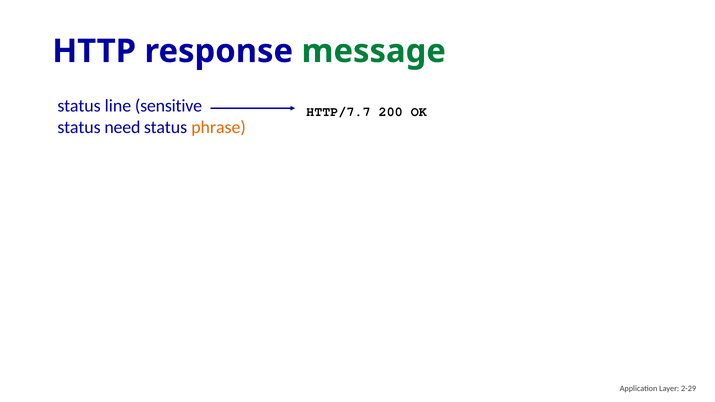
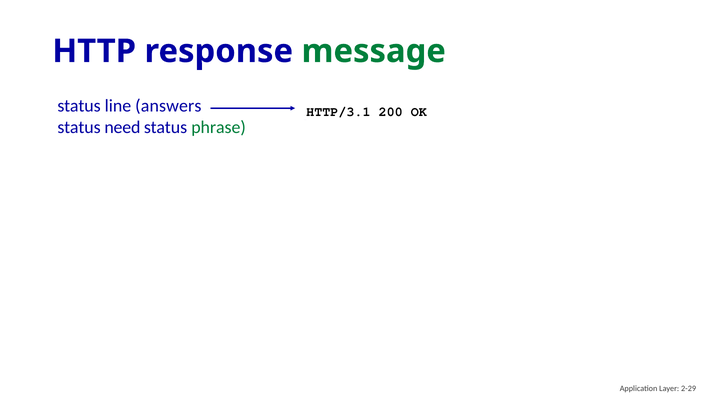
sensitive: sensitive -> answers
HTTP/7.7: HTTP/7.7 -> HTTP/3.1
phrase colour: orange -> green
